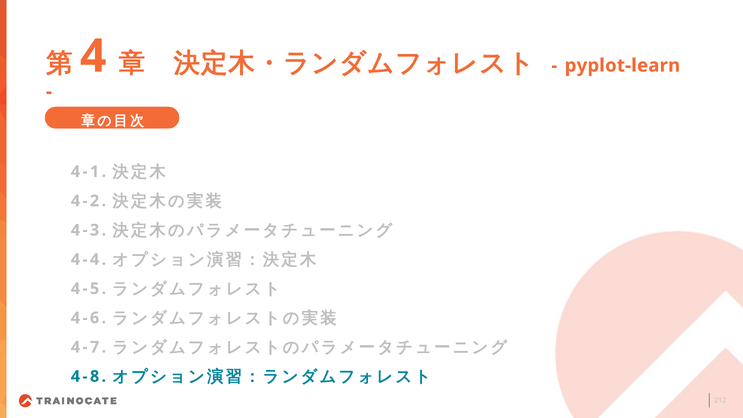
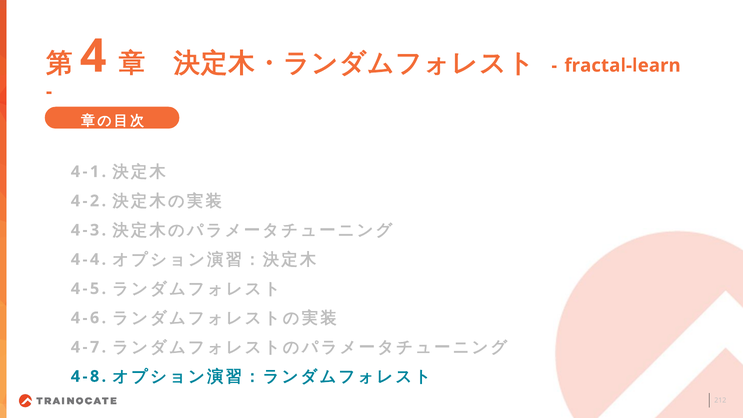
pyplot-learn: pyplot-learn -> fractal-learn
